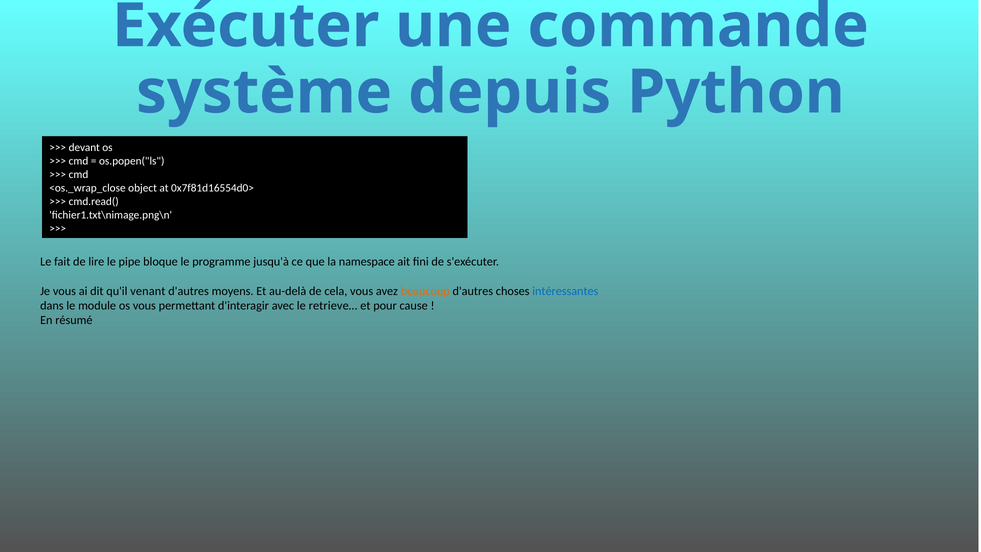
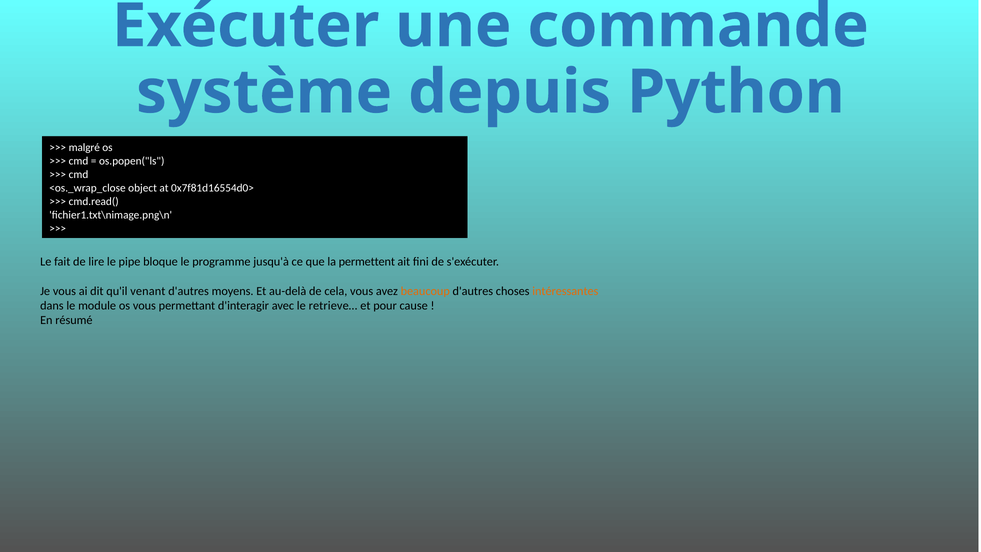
devant: devant -> malgré
namespace: namespace -> permettent
intéressantes colour: blue -> orange
